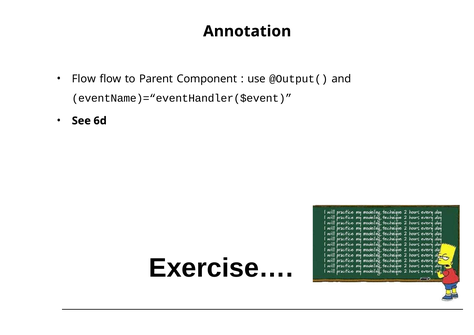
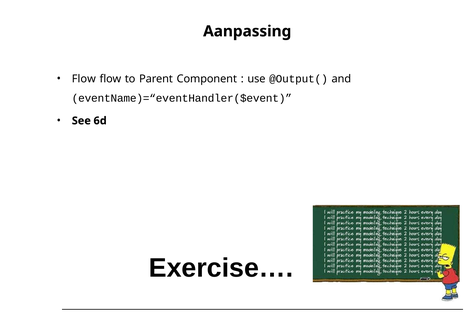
Annotation: Annotation -> Aanpassing
